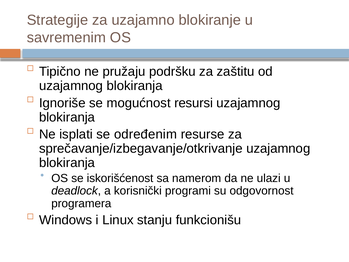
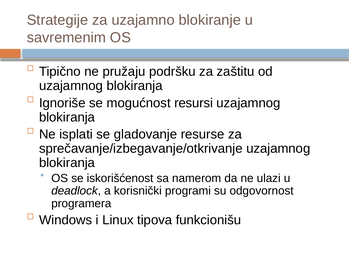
određenim: određenim -> gladovanje
stanju: stanju -> tipova
